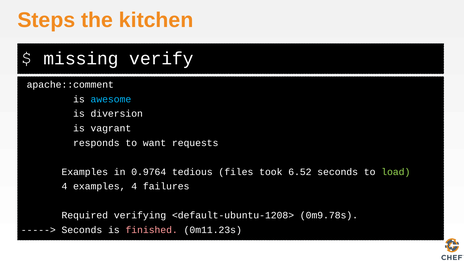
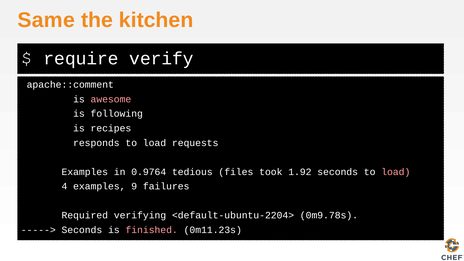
Steps: Steps -> Same
missing: missing -> require
awesome colour: light blue -> pink
diversion: diversion -> following
vagrant: vagrant -> recipes
responds to want: want -> load
6.52: 6.52 -> 1.92
load at (396, 172) colour: light green -> pink
examples 4: 4 -> 9
<default-ubuntu-1208>: <default-ubuntu-1208> -> <default-ubuntu-2204>
